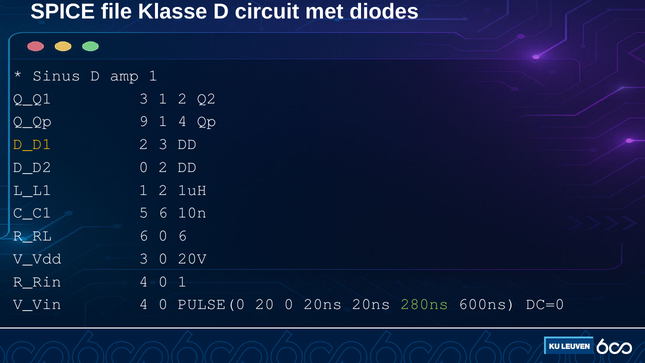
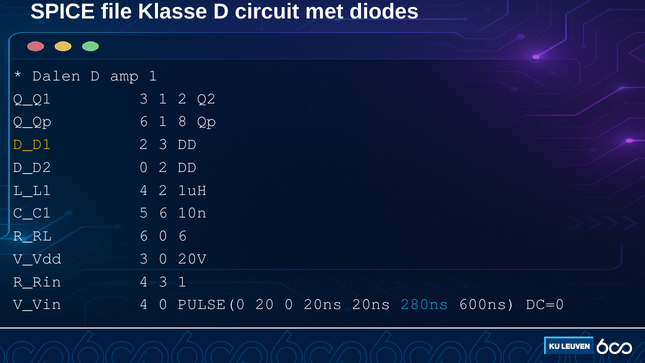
Sinus: Sinus -> Dalen
Q_Qp 9: 9 -> 6
1 4: 4 -> 8
L_L1 1: 1 -> 4
R_Rin 4 0: 0 -> 3
280ns colour: light green -> light blue
